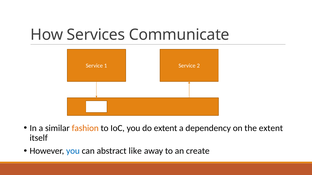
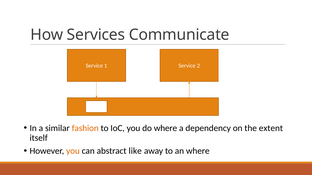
do extent: extent -> where
you at (73, 151) colour: blue -> orange
an create: create -> where
